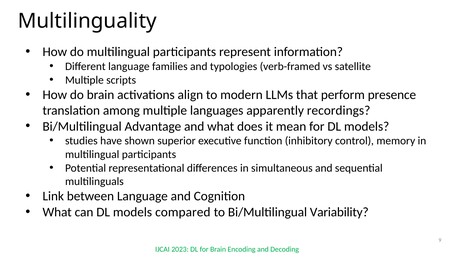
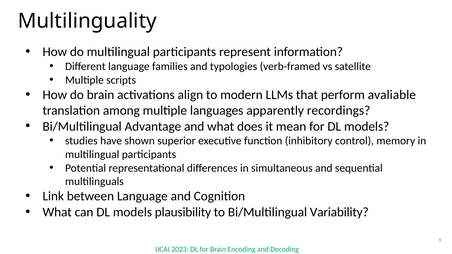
presence: presence -> avaliable
compared: compared -> plausibility
